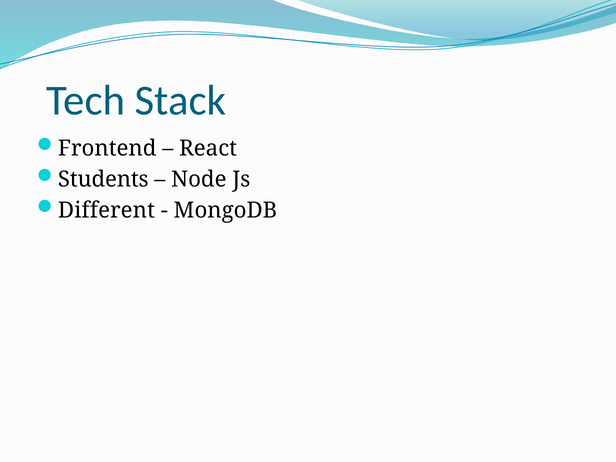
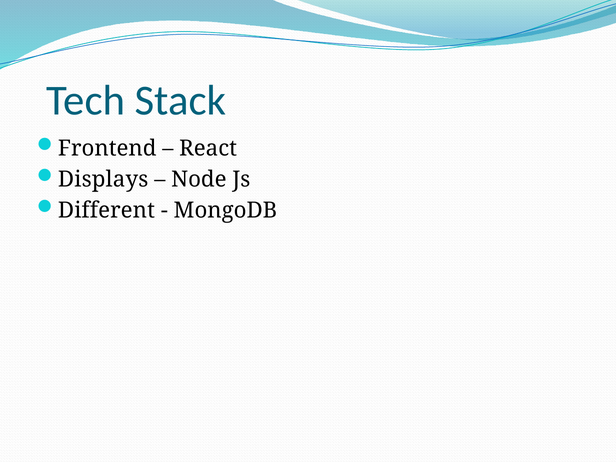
Students: Students -> Displays
